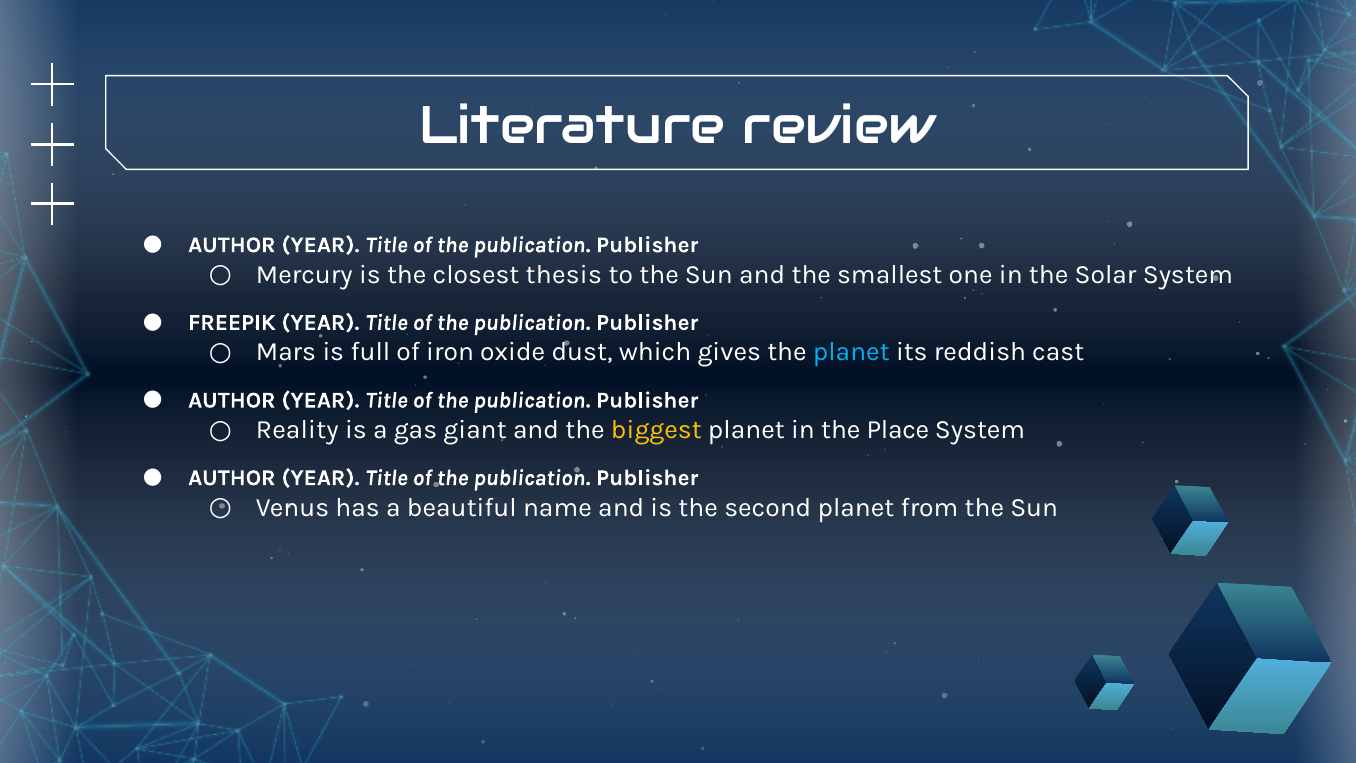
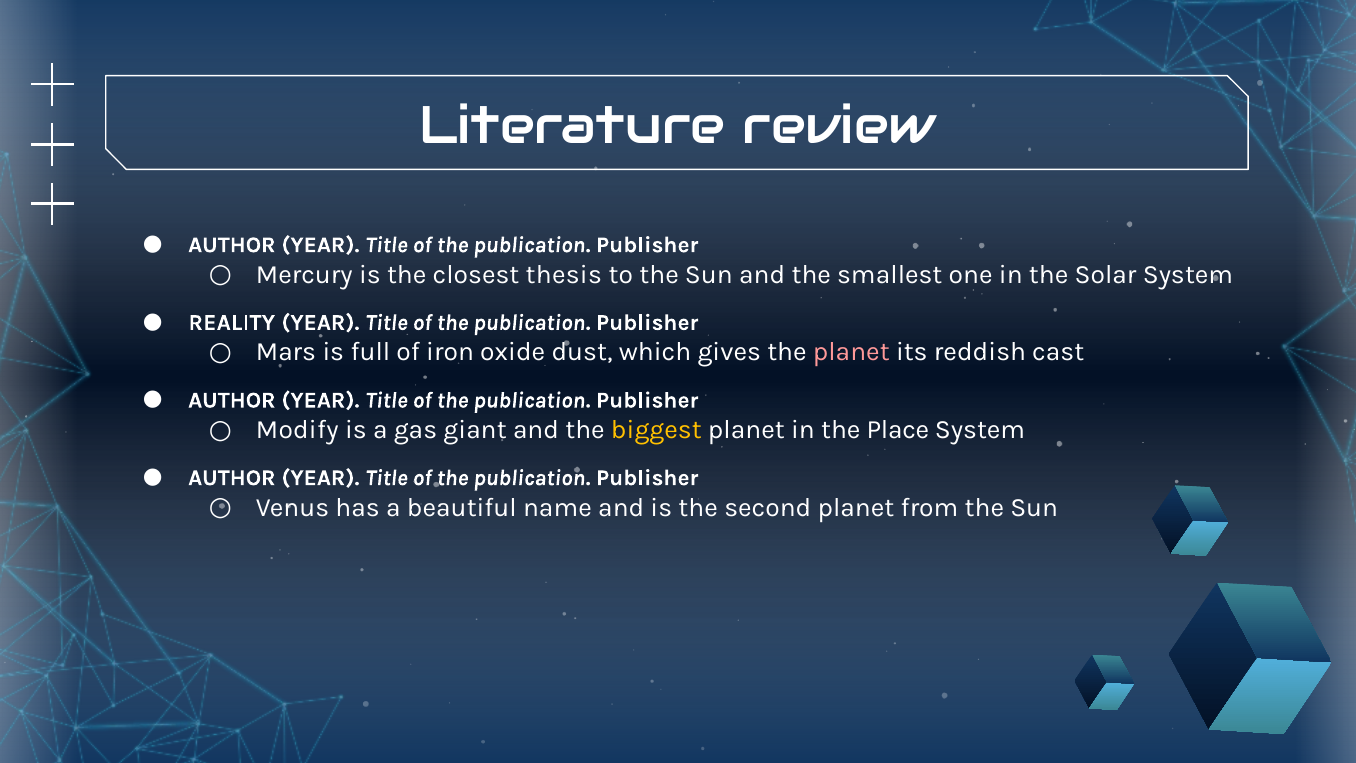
FREEPIK: FREEPIK -> REALITY
planet at (851, 352) colour: light blue -> pink
Reality: Reality -> Modify
